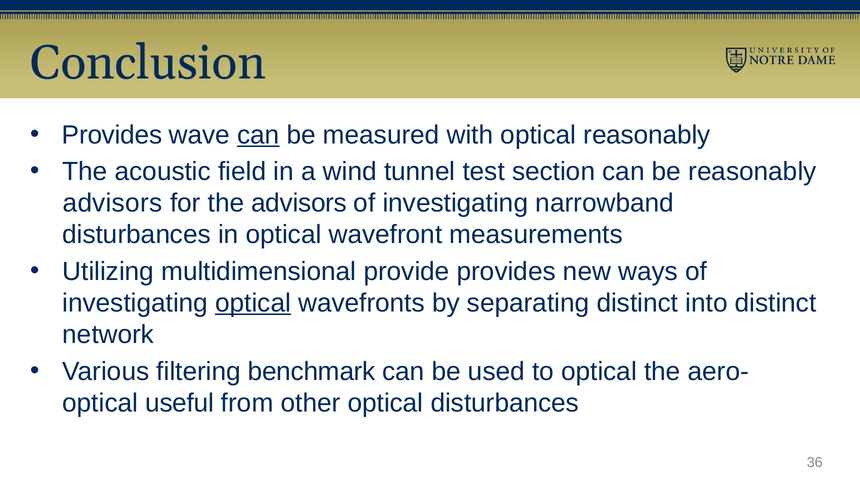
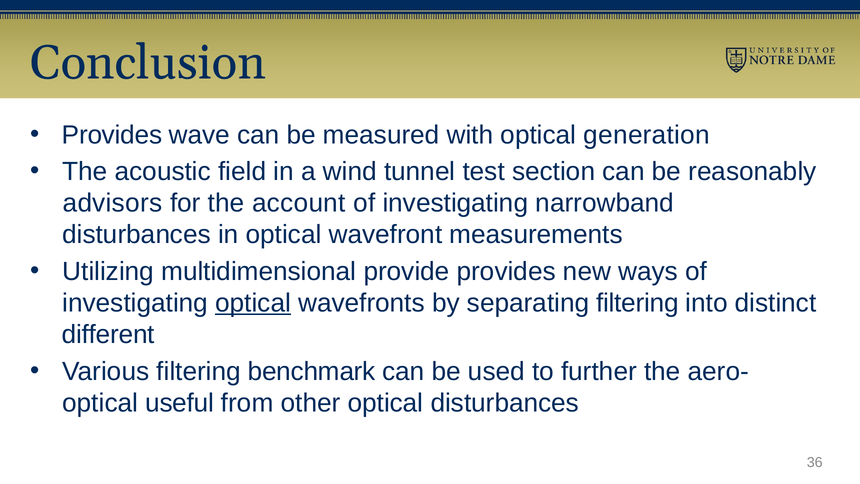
can at (258, 135) underline: present -> none
optical reasonably: reasonably -> generation
the advisors: advisors -> account
separating distinct: distinct -> filtering
network: network -> different
to optical: optical -> further
